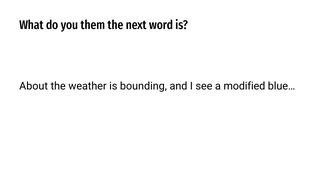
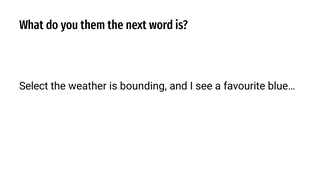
About: About -> Select
modified: modified -> favourite
